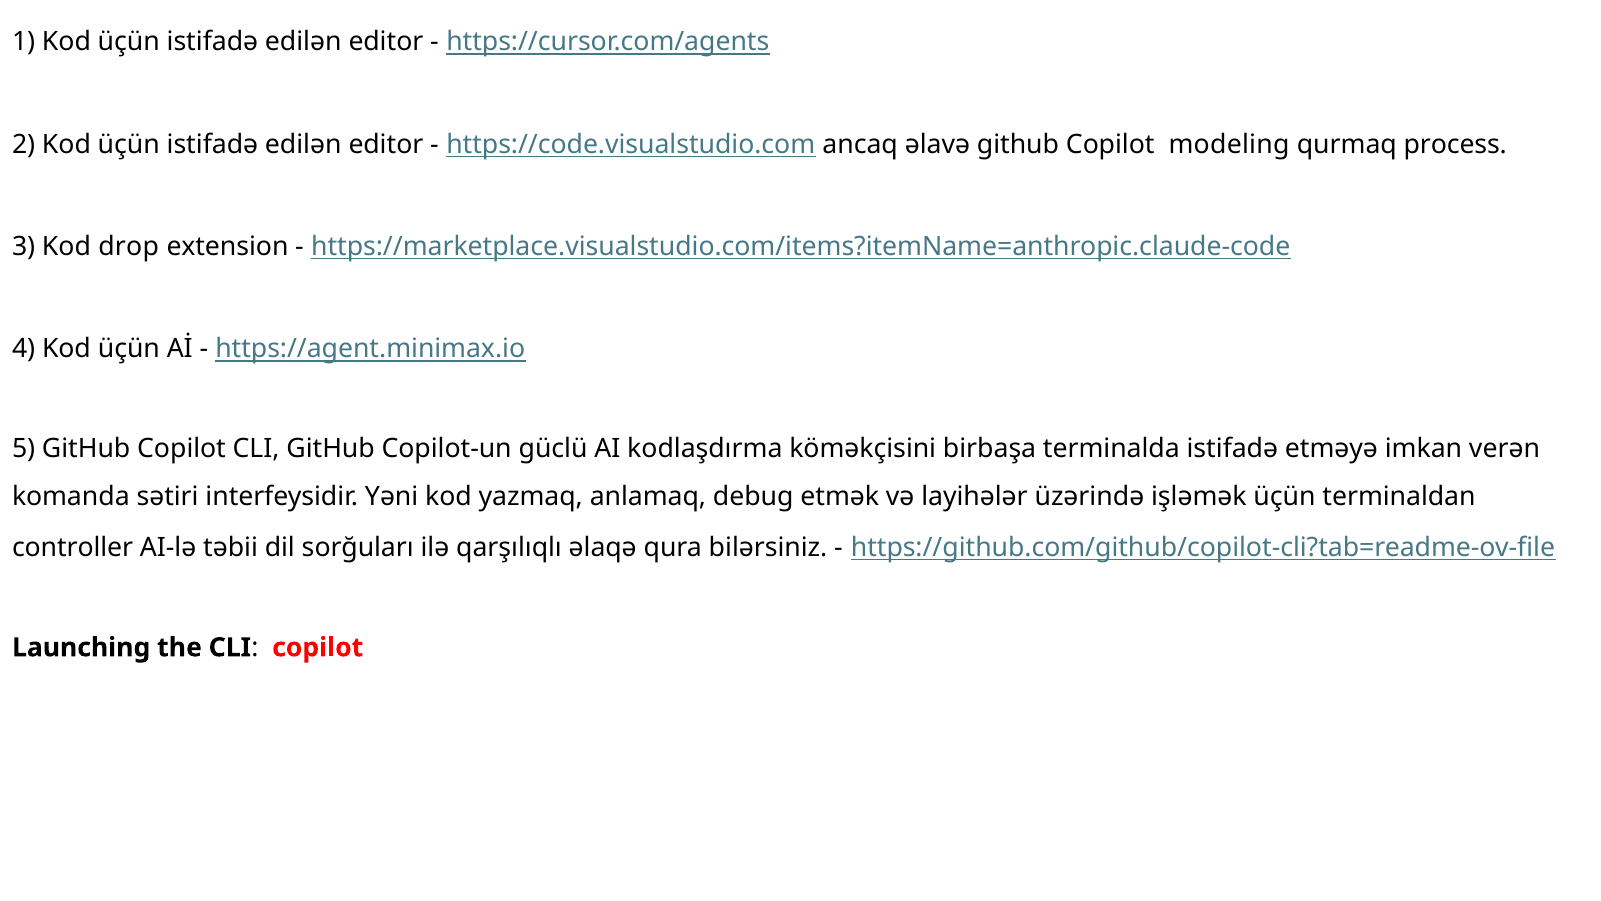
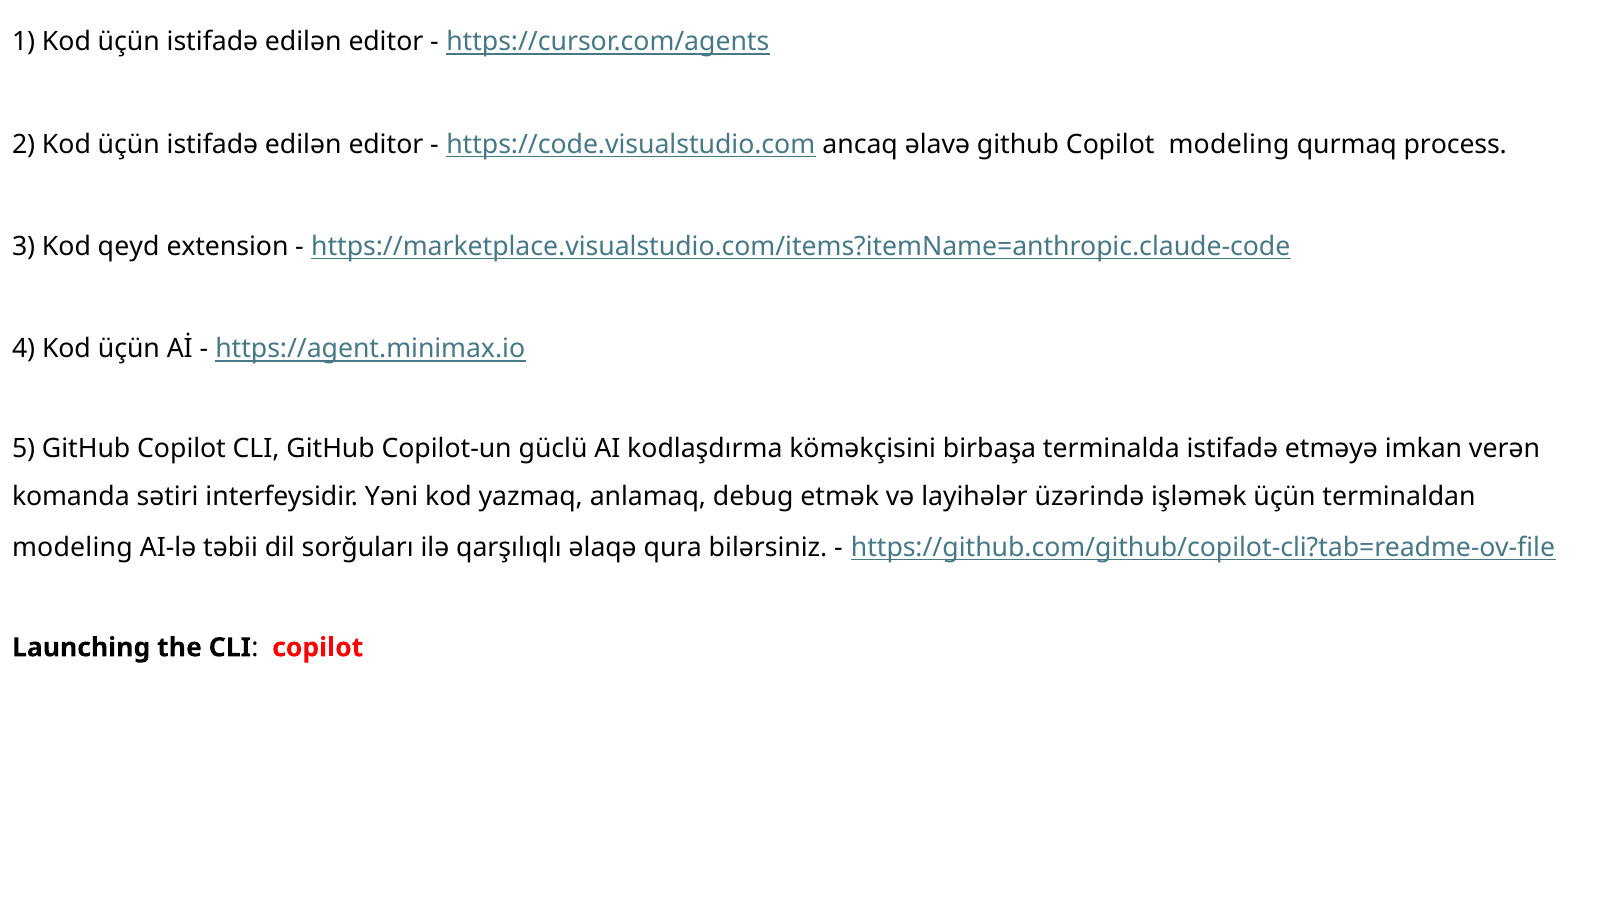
drop: drop -> qeyd
controller at (73, 547): controller -> modeling
